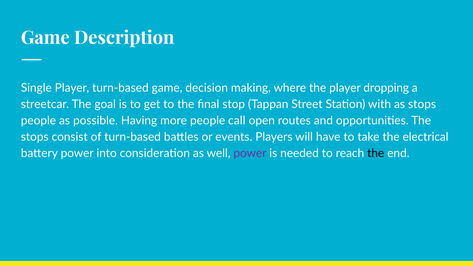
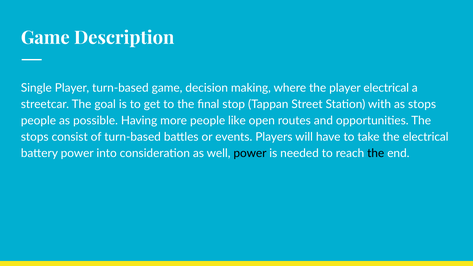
player dropping: dropping -> electrical
call: call -> like
power at (250, 153) colour: purple -> black
